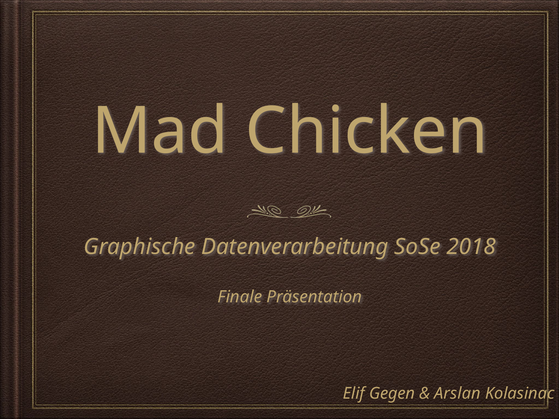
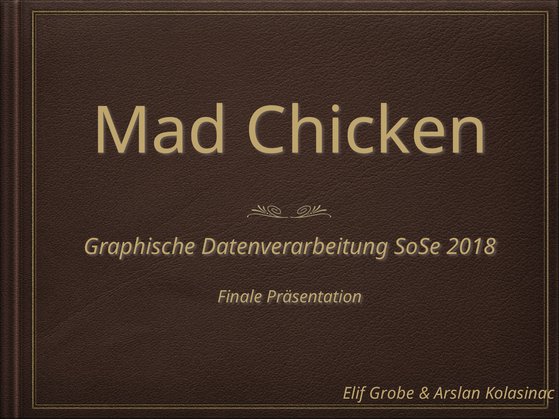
Gegen: Gegen -> Grobe
